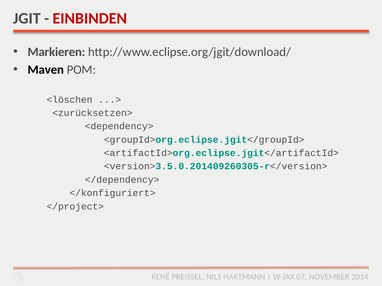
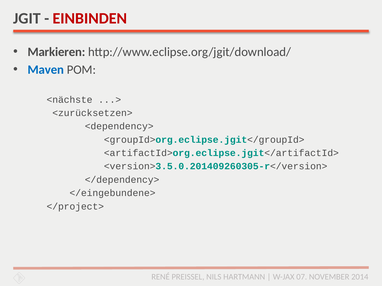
Maven colour: black -> blue
<löschen: <löschen -> <nächste
</konfiguriert>: </konfiguriert> -> </eingebundene>
